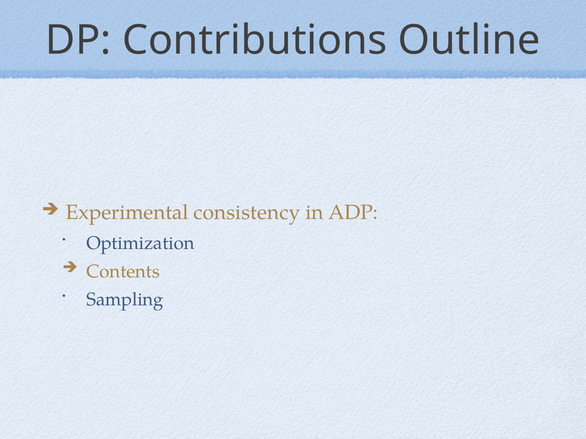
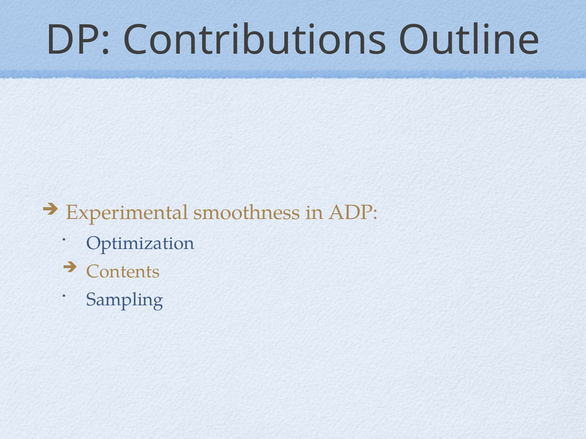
consistency: consistency -> smoothness
